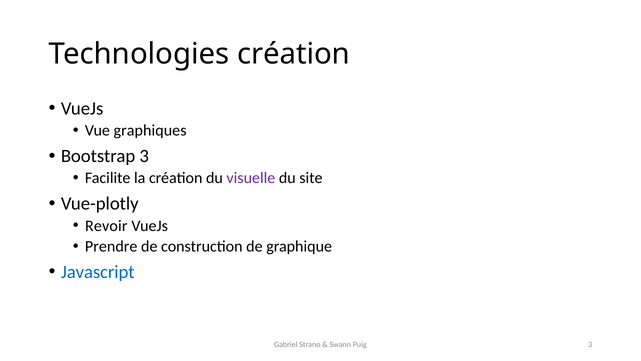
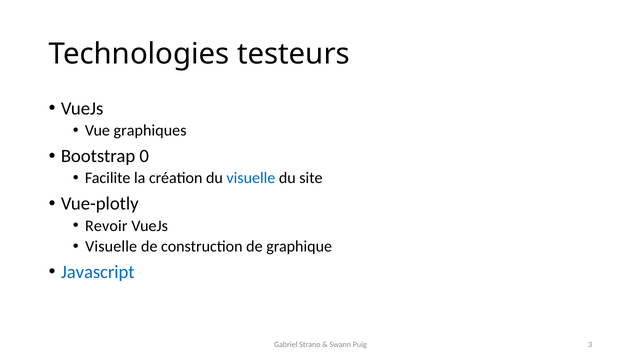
Technologies création: création -> testeurs
Bootstrap 3: 3 -> 0
visuelle at (251, 178) colour: purple -> blue
Prendre at (111, 246): Prendre -> Visuelle
